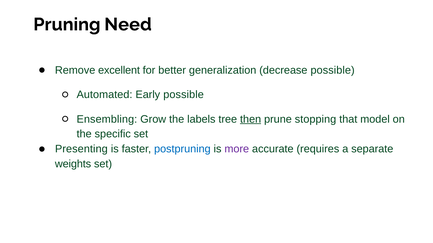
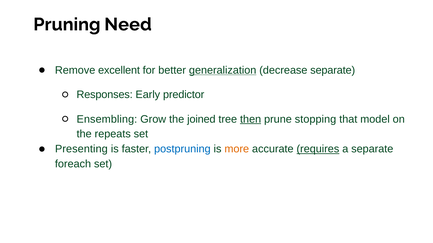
generalization underline: none -> present
decrease possible: possible -> separate
Automated: Automated -> Responses
Early possible: possible -> predictor
labels: labels -> joined
specific: specific -> repeats
more colour: purple -> orange
requires underline: none -> present
weights: weights -> foreach
